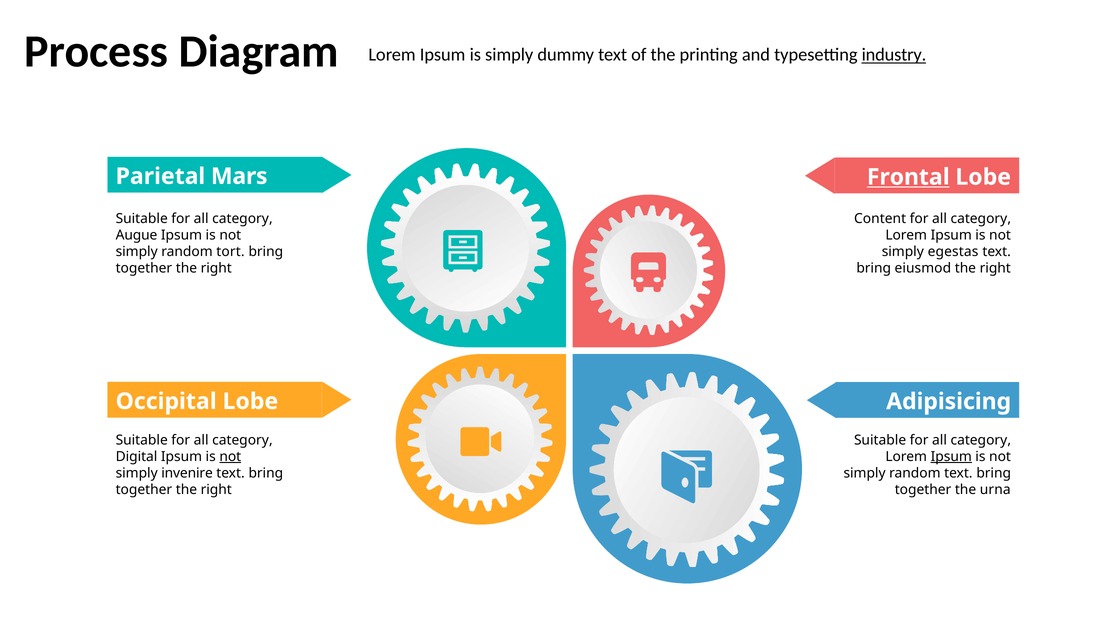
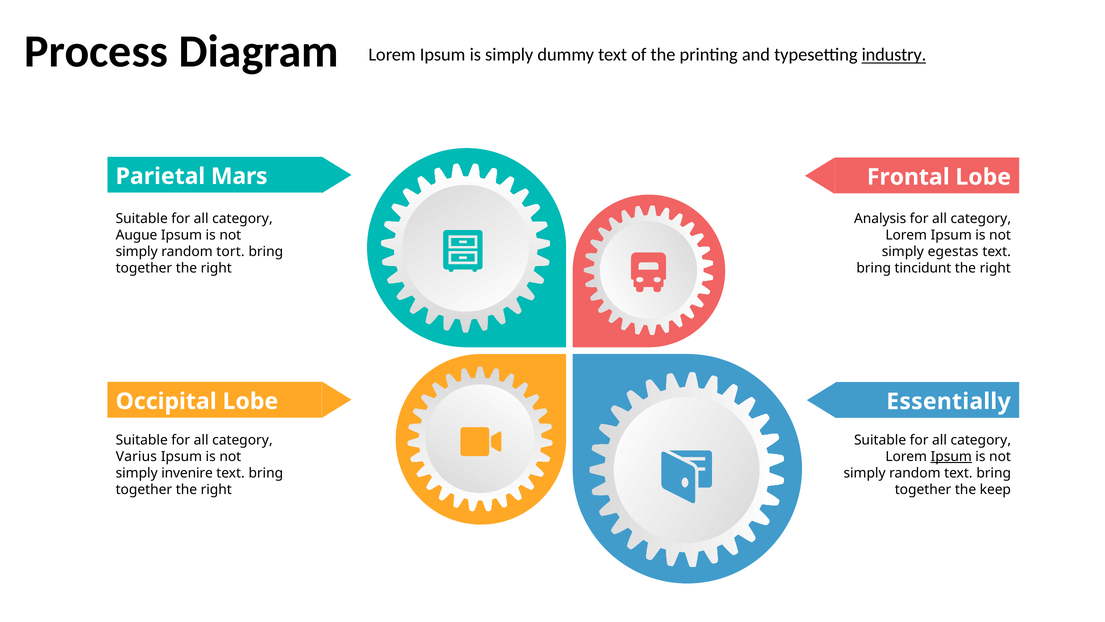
Frontal underline: present -> none
Content: Content -> Analysis
eiusmod: eiusmod -> tincidunt
Adipisicing: Adipisicing -> Essentially
Digital: Digital -> Varius
not at (230, 456) underline: present -> none
urna: urna -> keep
